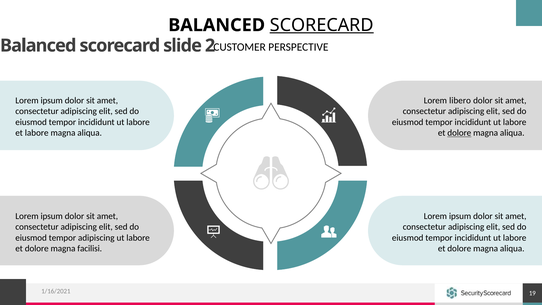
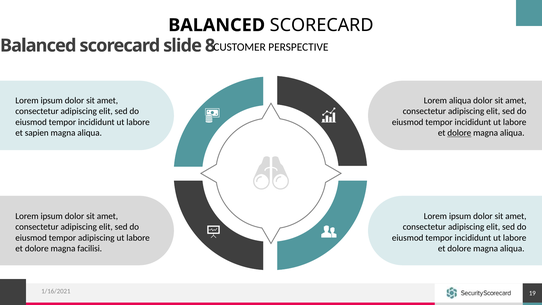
SCORECARD at (322, 25) underline: present -> none
2: 2 -> 8
Lorem libero: libero -> aliqua
et labore: labore -> sapien
